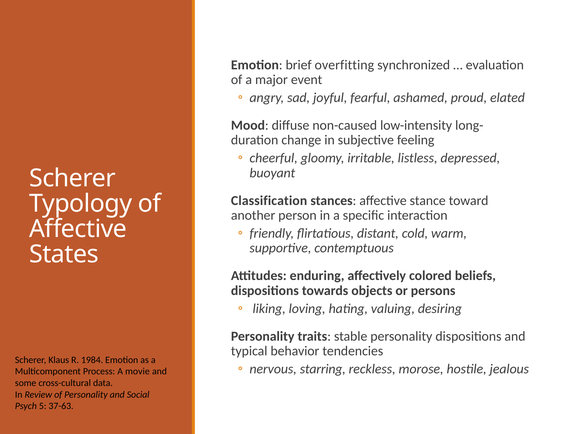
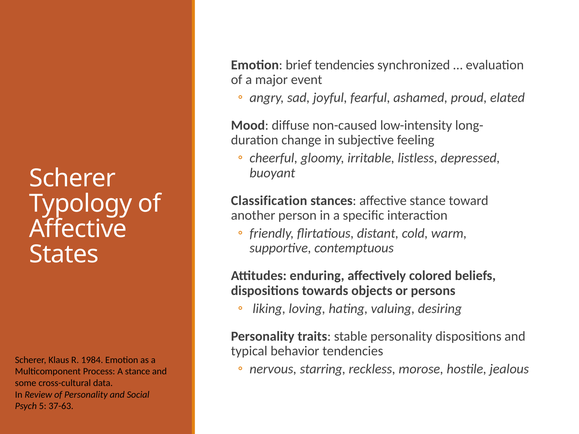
brief overfitting: overfitting -> tendencies
A movie: movie -> stance
